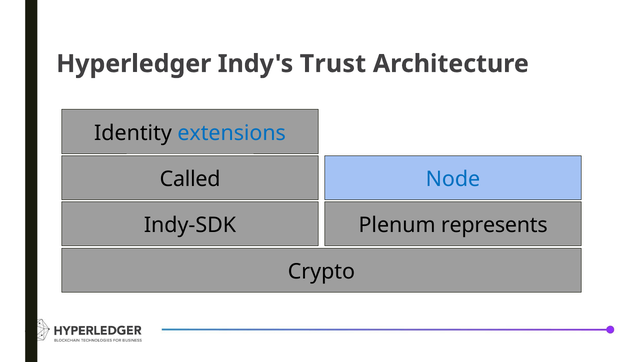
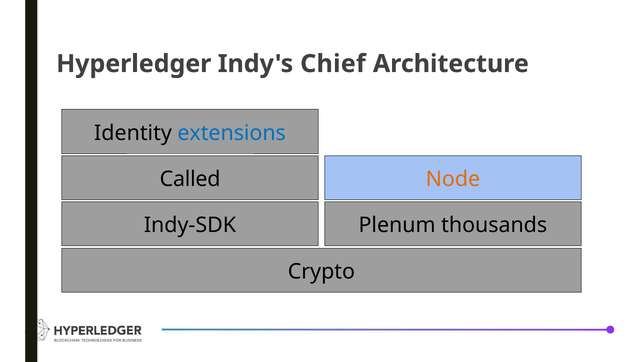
Trust: Trust -> Chief
Node colour: blue -> orange
represents: represents -> thousands
